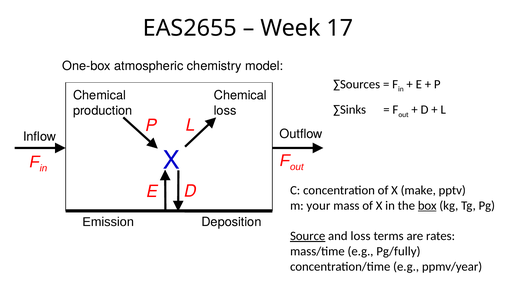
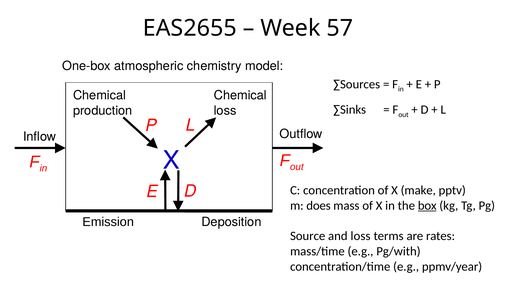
17: 17 -> 57
your: your -> does
Source underline: present -> none
Pg/fully: Pg/fully -> Pg/with
